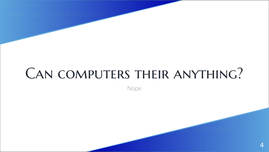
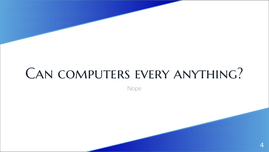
their: their -> every
